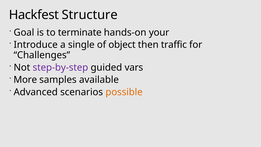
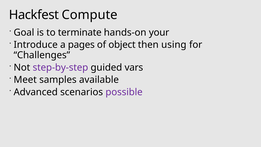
Structure: Structure -> Compute
single: single -> pages
traffic: traffic -> using
More: More -> Meet
possible colour: orange -> purple
